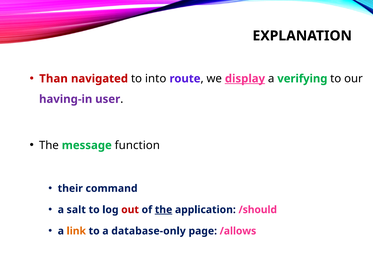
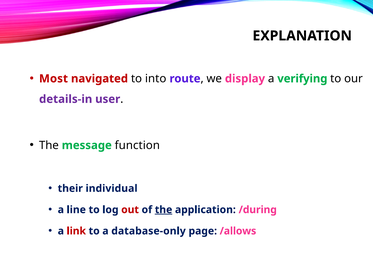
Than: Than -> Most
display underline: present -> none
having-in: having-in -> details-in
command: command -> individual
salt: salt -> line
/should: /should -> /during
link colour: orange -> red
